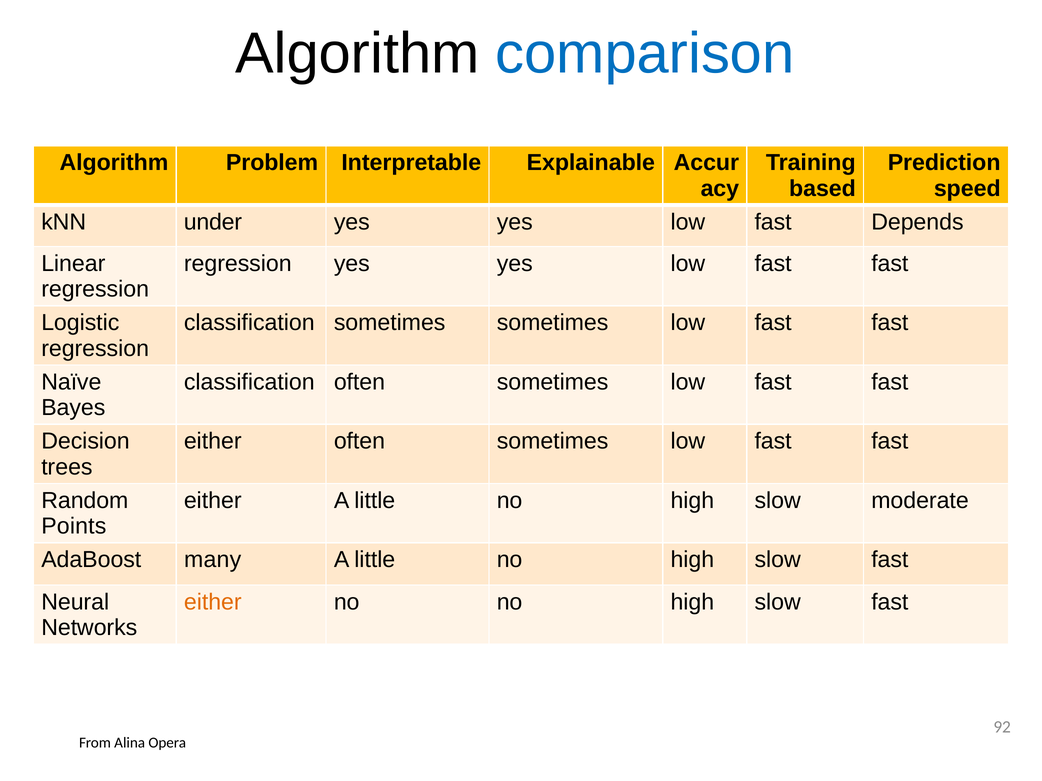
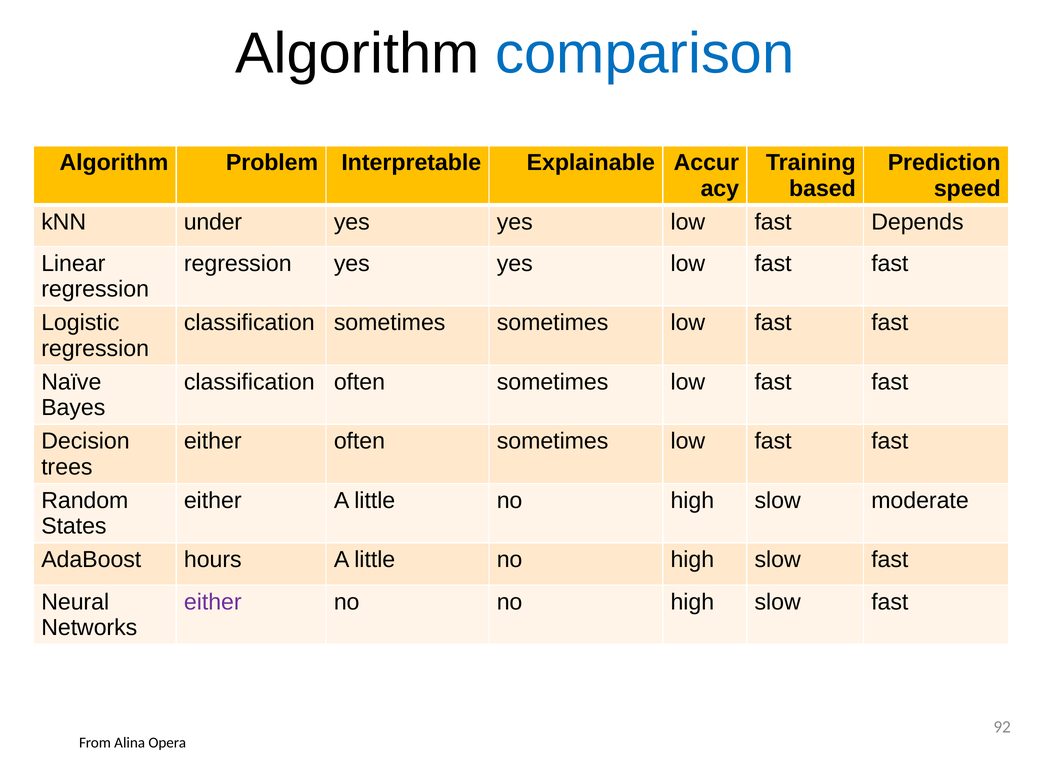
Points: Points -> States
many: many -> hours
either at (213, 602) colour: orange -> purple
